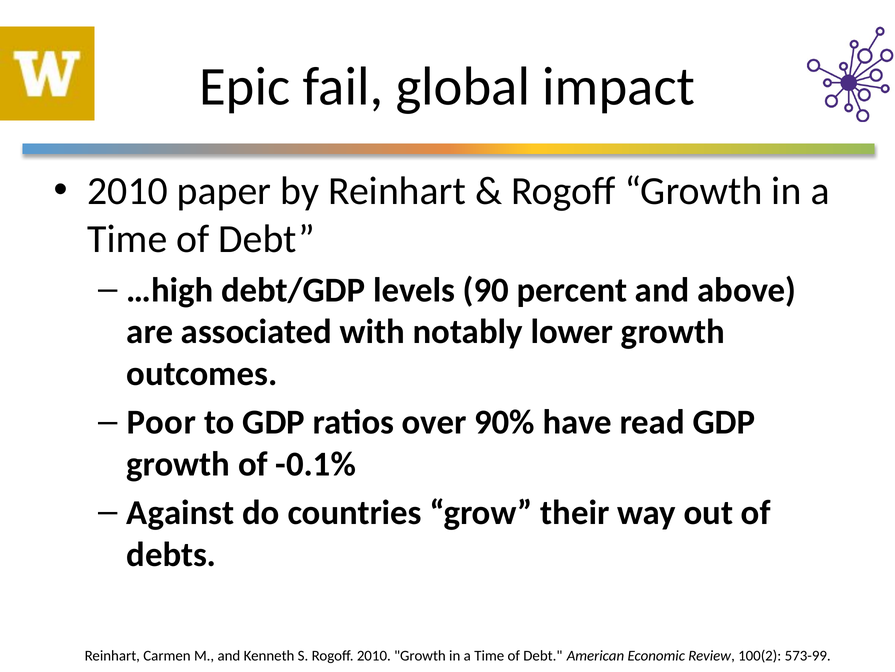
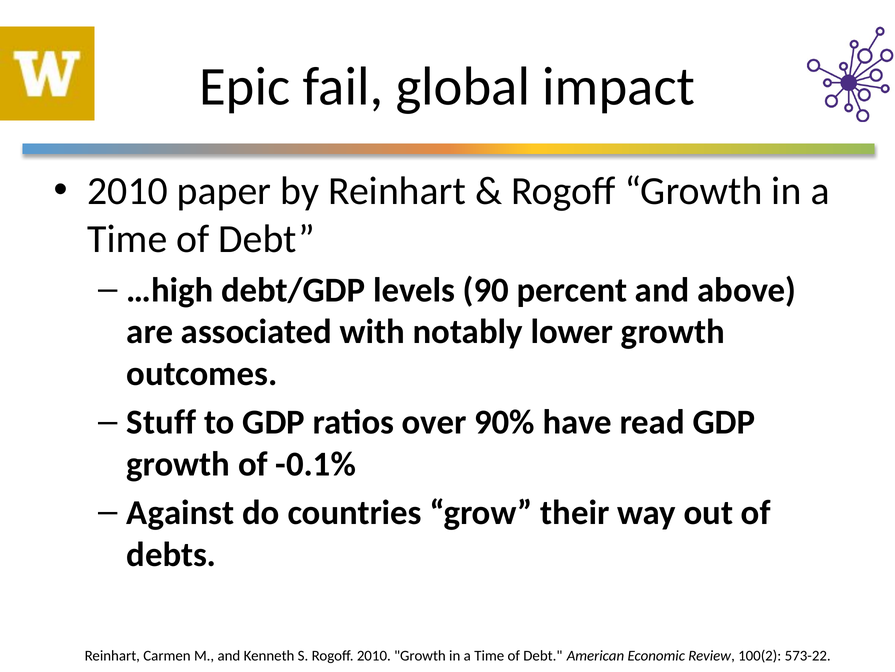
Poor: Poor -> Stuff
573-99: 573-99 -> 573-22
